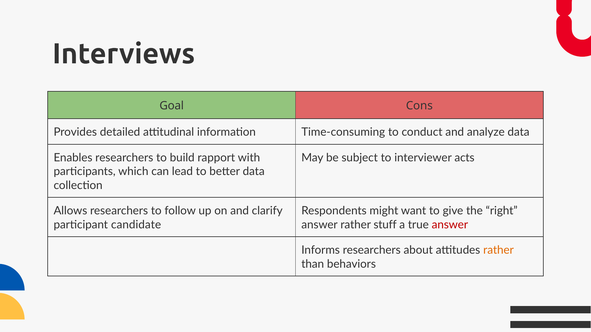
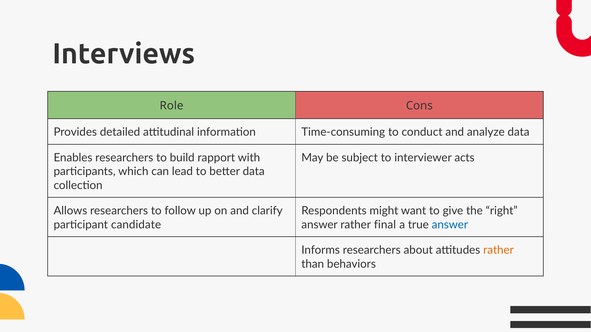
Goal: Goal -> Role
stuff: stuff -> final
answer at (450, 225) colour: red -> blue
